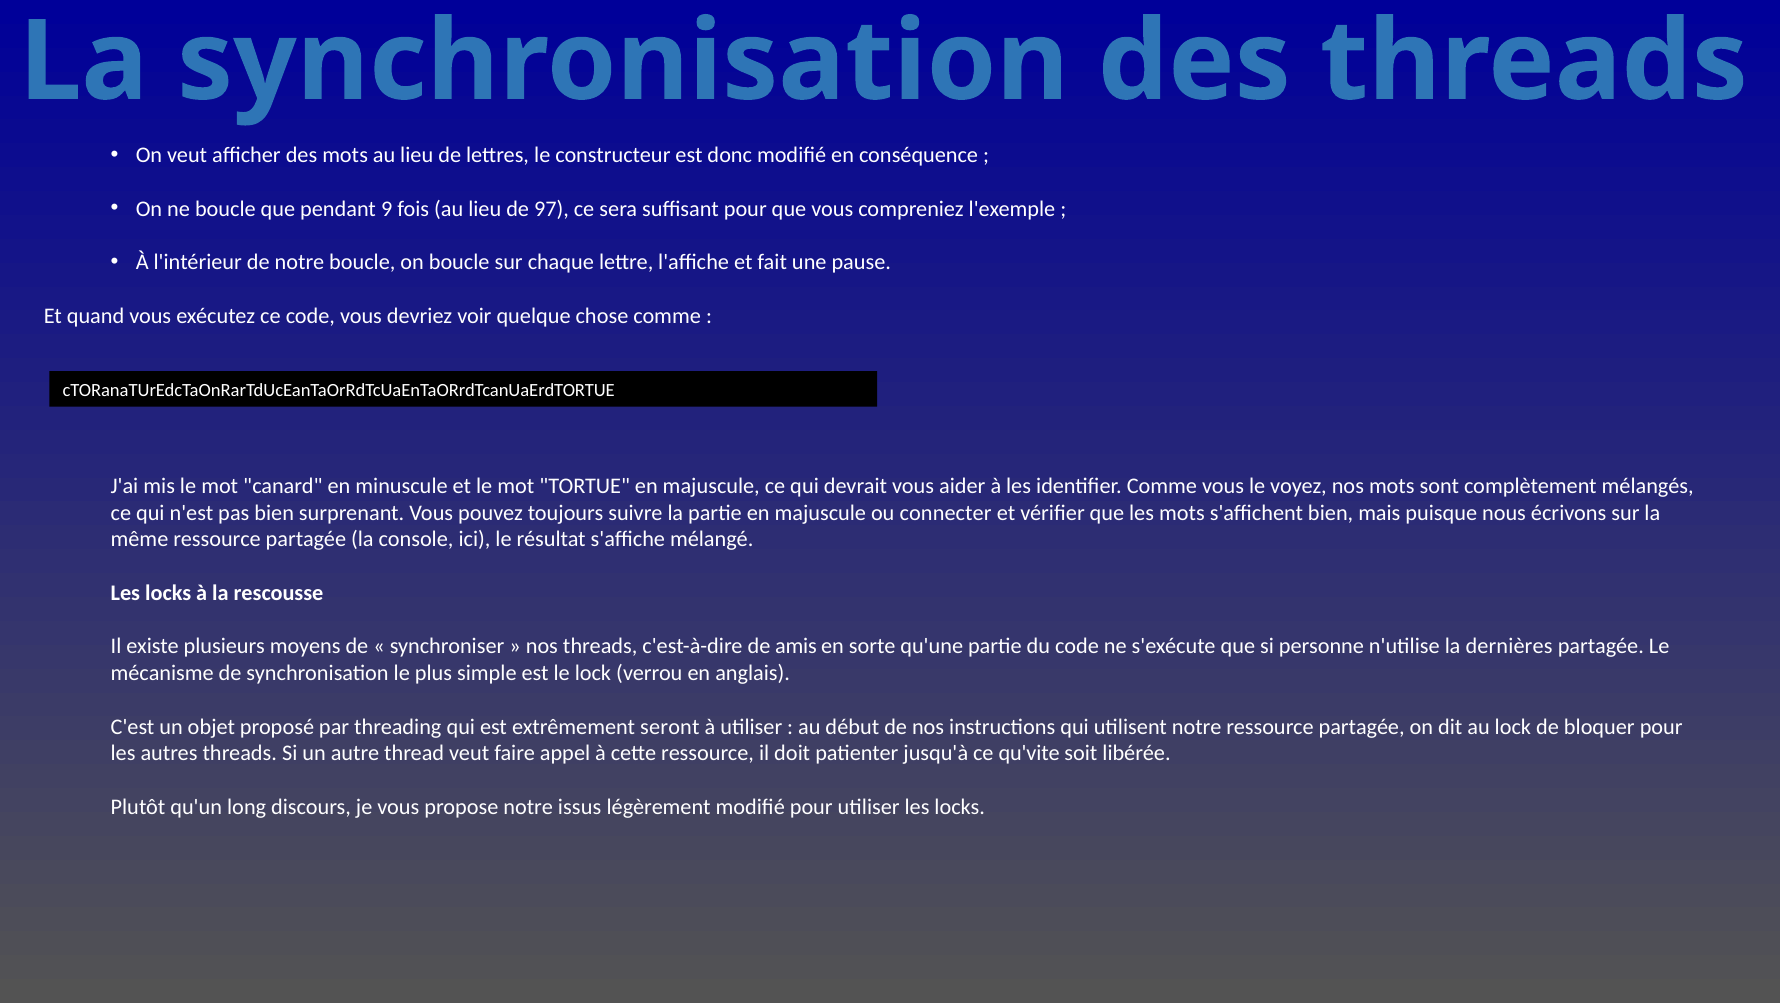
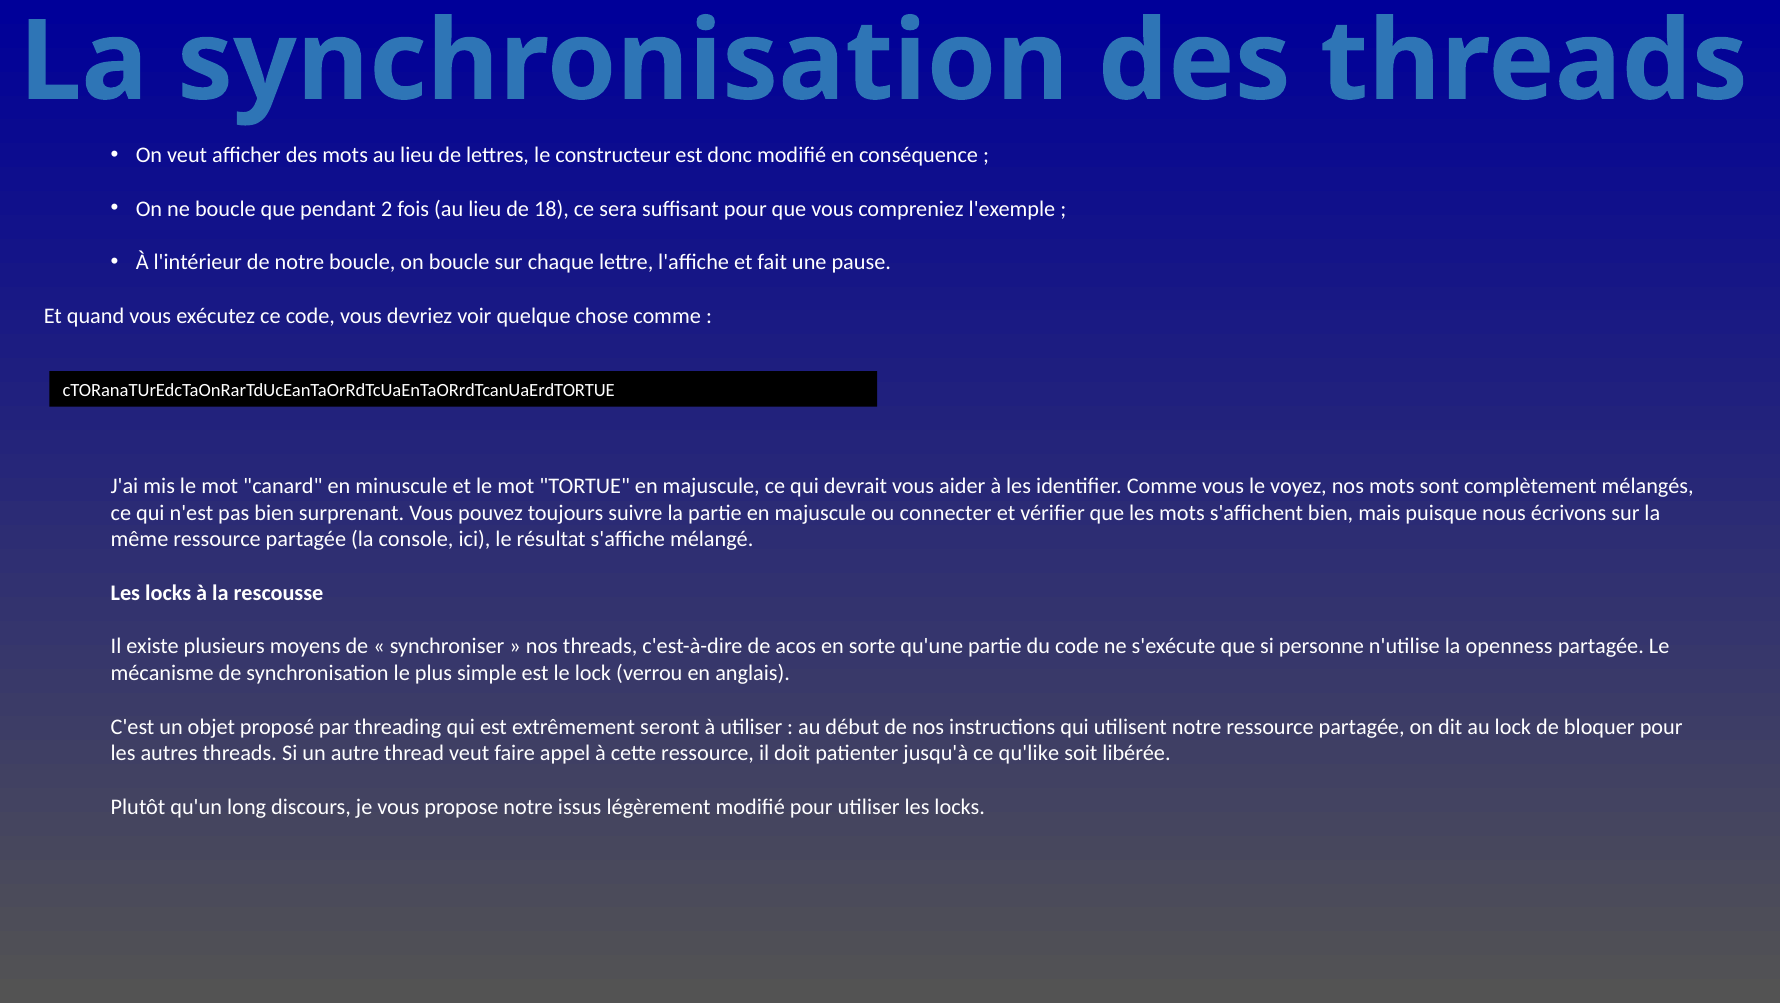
9: 9 -> 2
97: 97 -> 18
amis: amis -> acos
dernières: dernières -> openness
qu'vite: qu'vite -> qu'like
